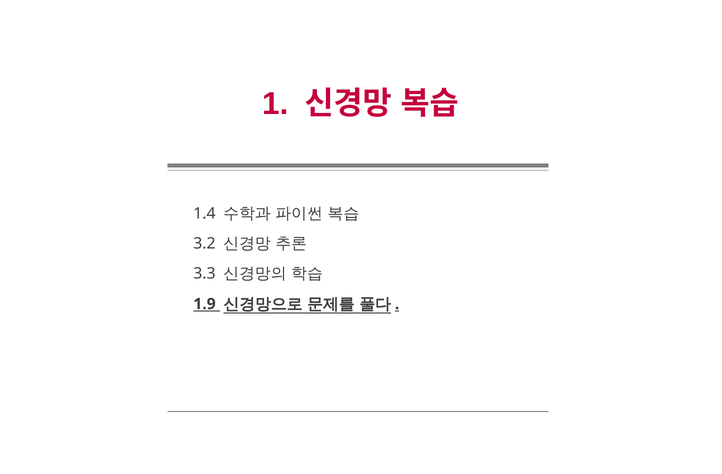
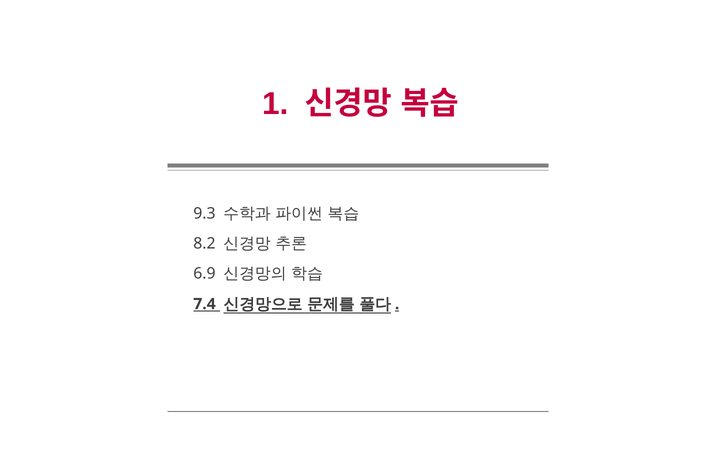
1.4: 1.4 -> 9.3
3.2: 3.2 -> 8.2
3.3: 3.3 -> 6.9
1.9: 1.9 -> 7.4
